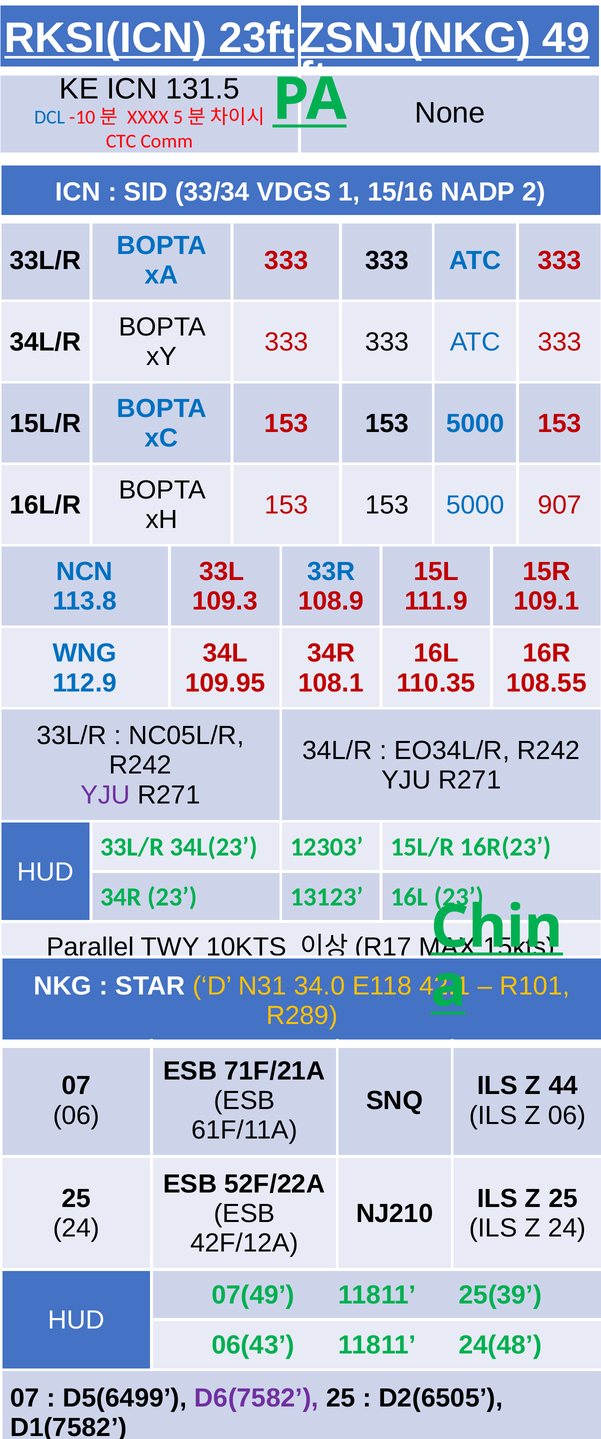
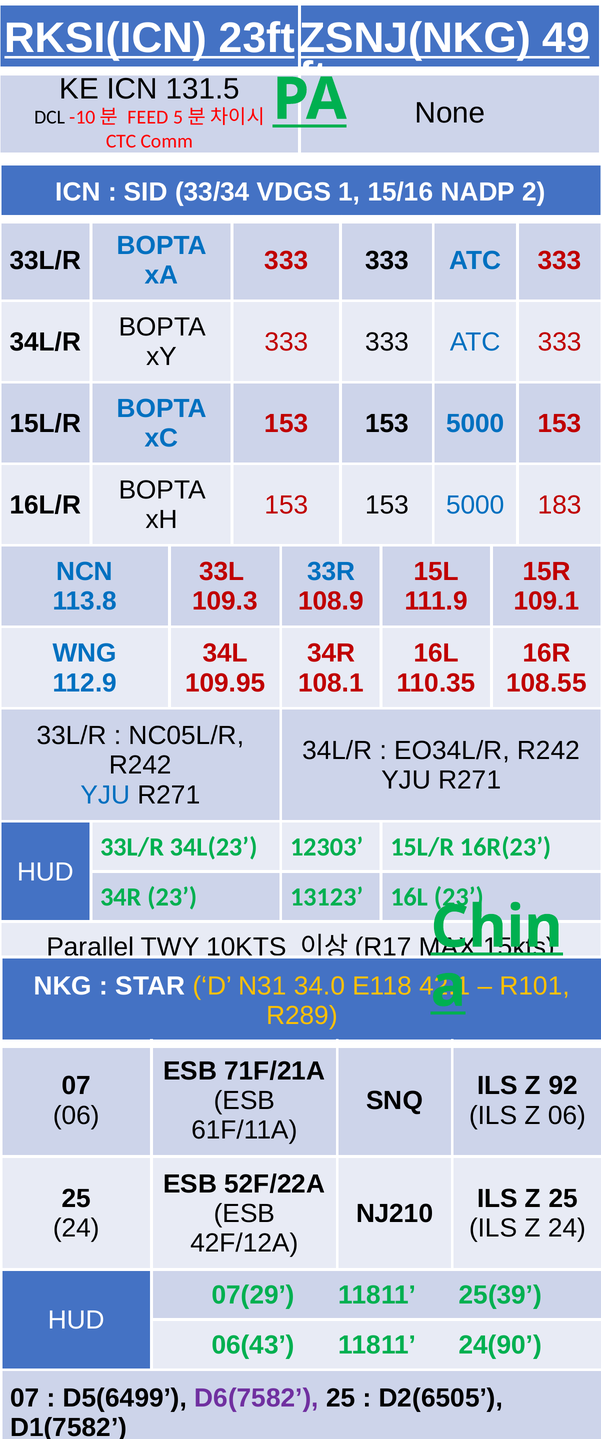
DCL colour: blue -> black
XXXX: XXXX -> FEED
907: 907 -> 183
YJU at (105, 794) colour: purple -> blue
44: 44 -> 92
07(49: 07(49 -> 07(29
24(48: 24(48 -> 24(90
